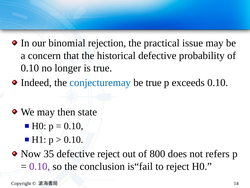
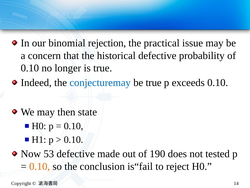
35: 35 -> 53
defective reject: reject -> made
800: 800 -> 190
refers: refers -> tested
0.10 at (40, 166) colour: purple -> orange
